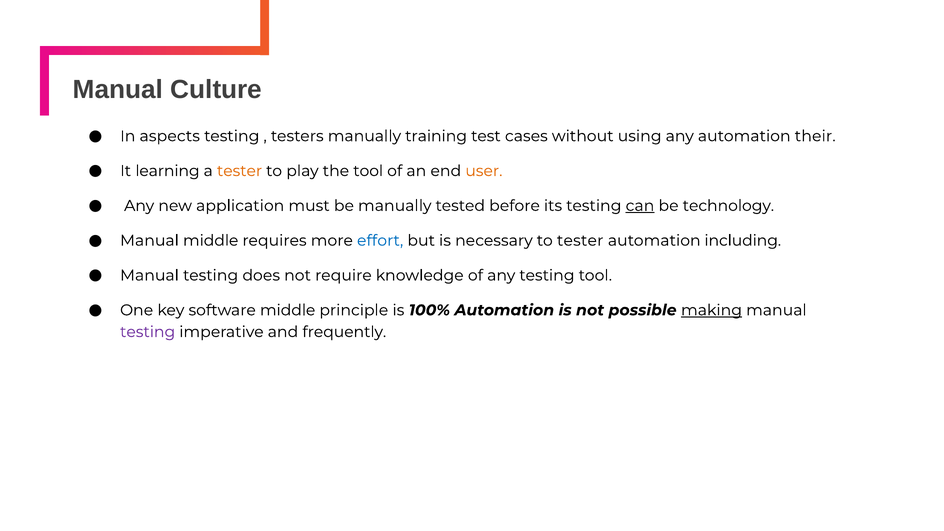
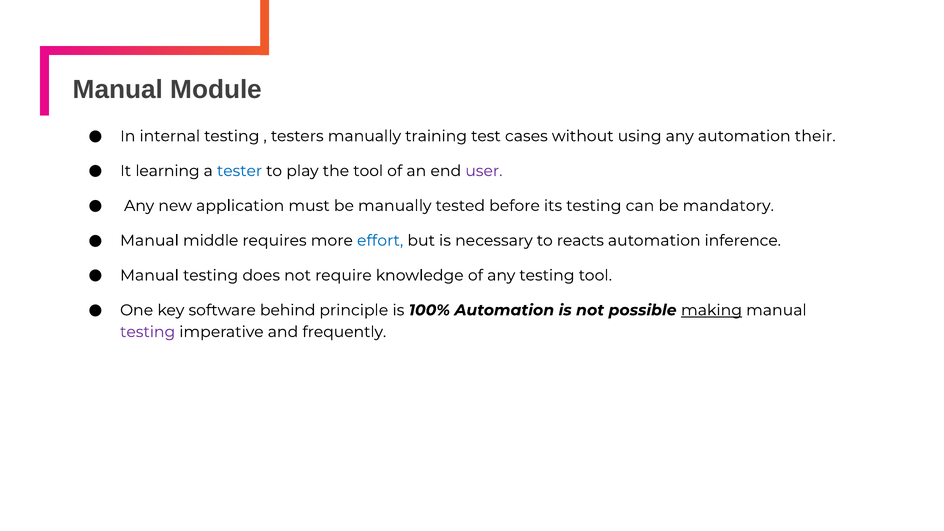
Culture: Culture -> Module
aspects: aspects -> internal
tester at (240, 171) colour: orange -> blue
user colour: orange -> purple
can underline: present -> none
technology: technology -> mandatory
to tester: tester -> reacts
including: including -> inference
software middle: middle -> behind
